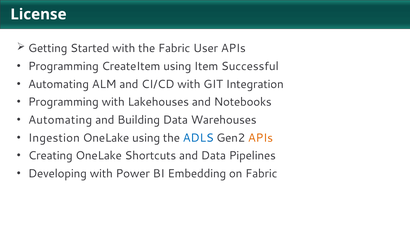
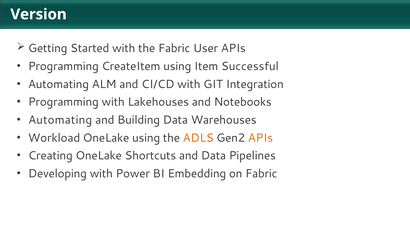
License: License -> Version
Ingestion: Ingestion -> Workload
ADLS colour: blue -> orange
